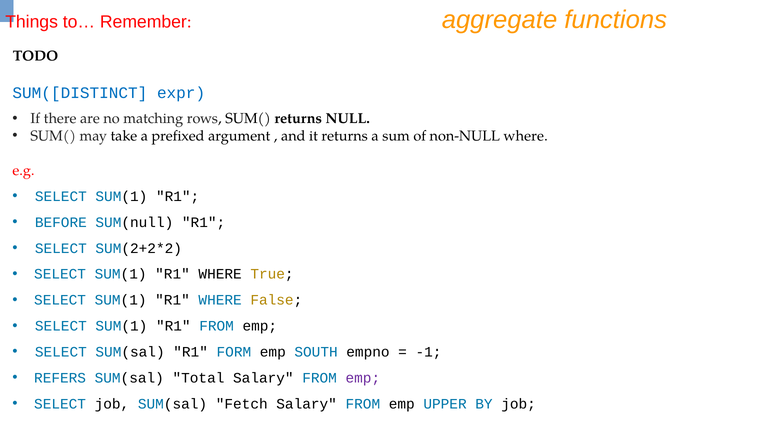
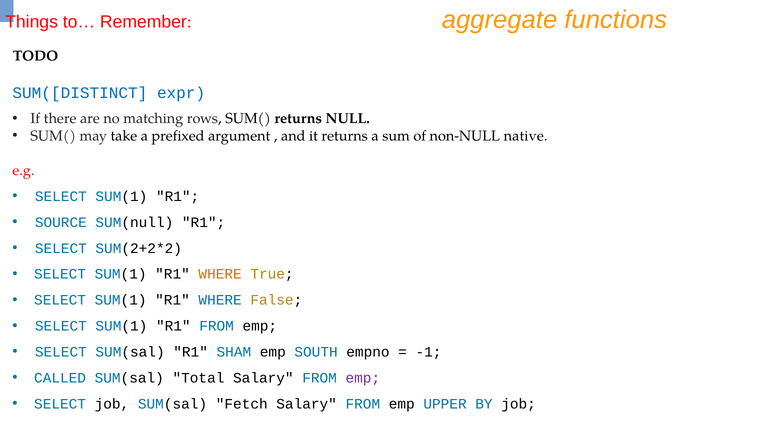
non-NULL where: where -> native
BEFORE: BEFORE -> SOURCE
WHERE at (220, 275) colour: black -> orange
FORM: FORM -> SHAM
REFERS: REFERS -> CALLED
